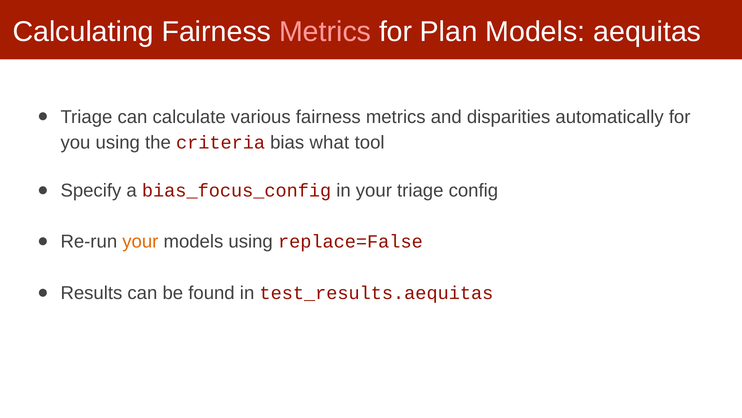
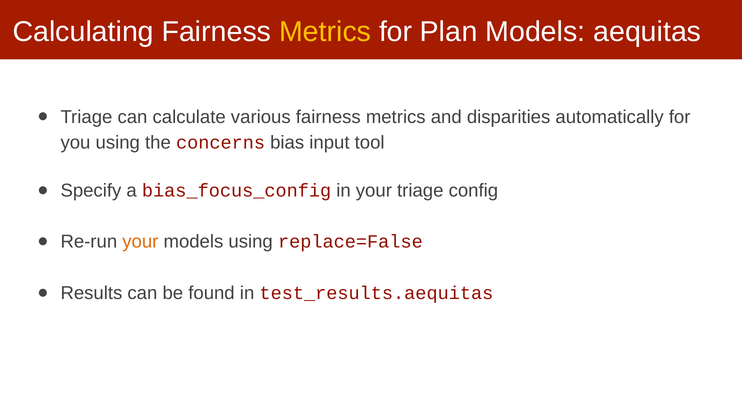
Metrics at (325, 32) colour: pink -> yellow
criteria: criteria -> concerns
what: what -> input
